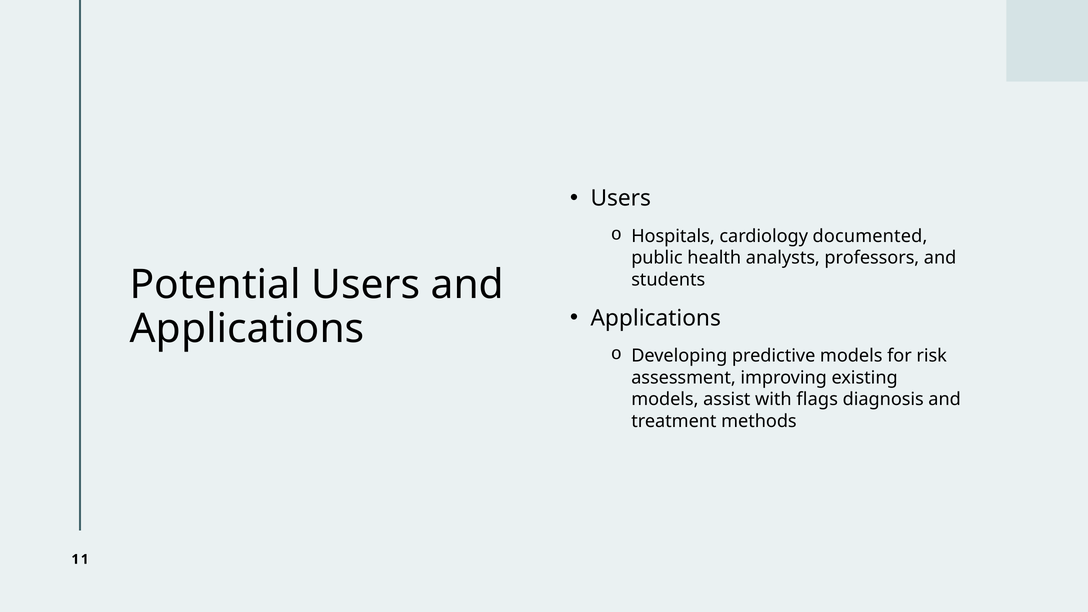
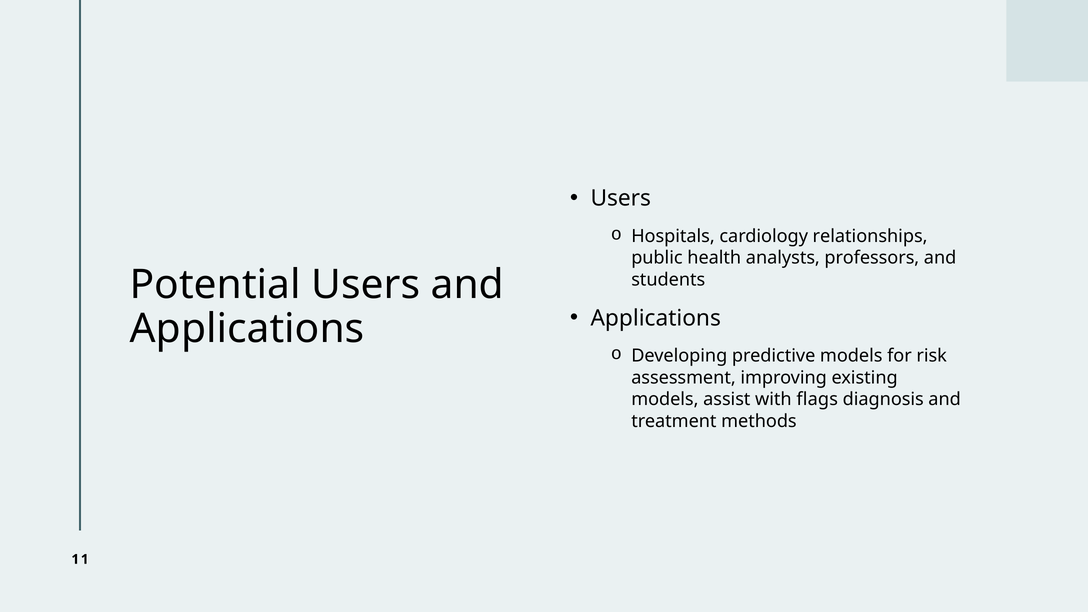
documented: documented -> relationships
